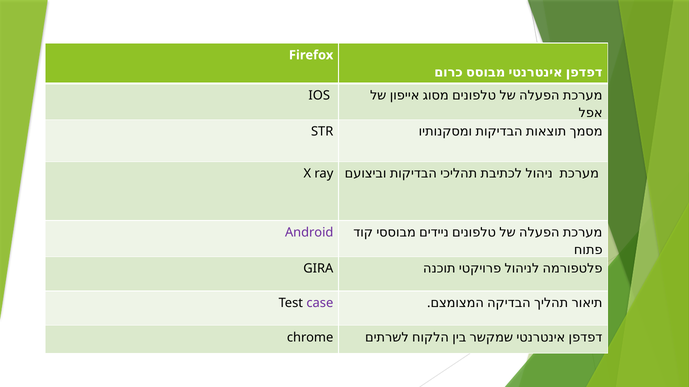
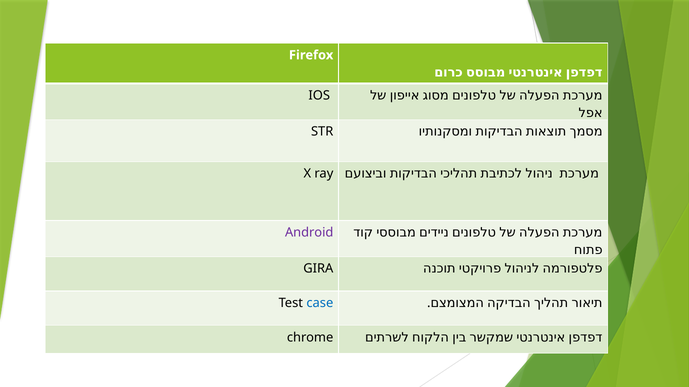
case colour: purple -> blue
